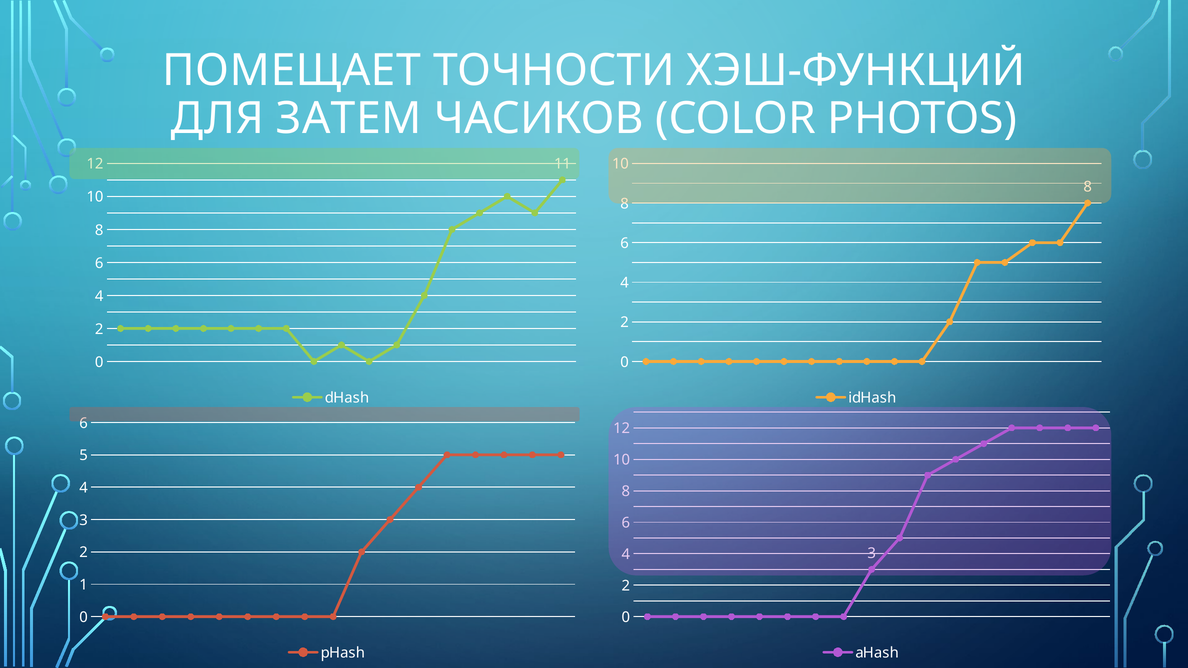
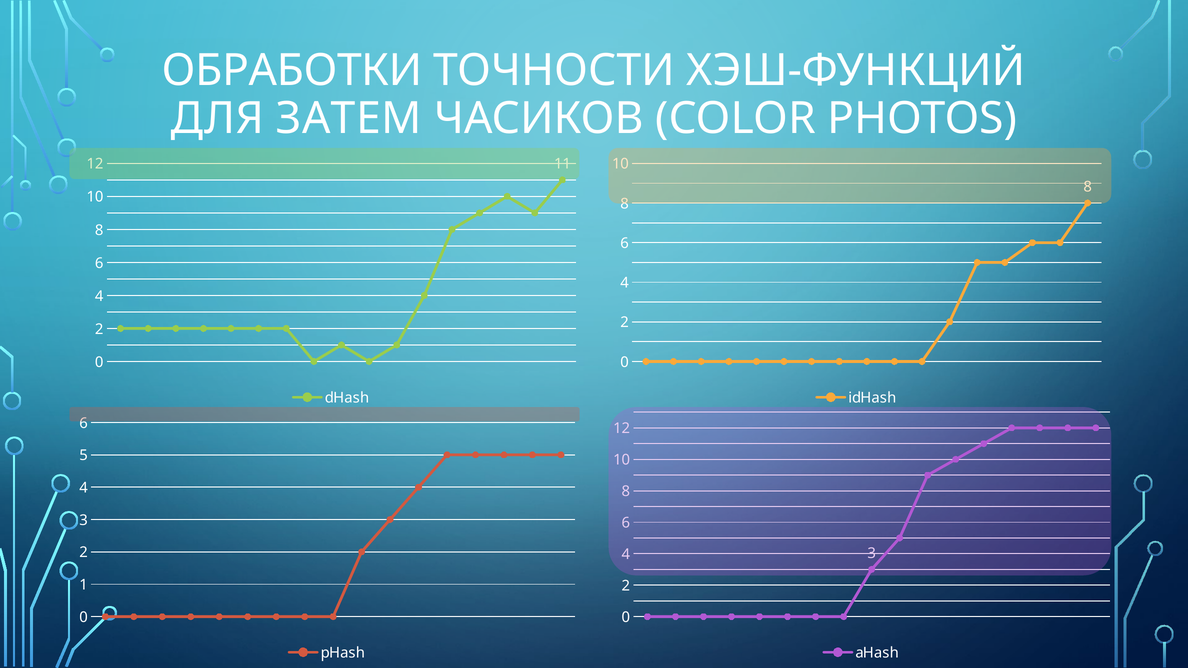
ПОМЕЩАЕТ: ПОМЕЩАЕТ -> ОБРАБОТКИ
